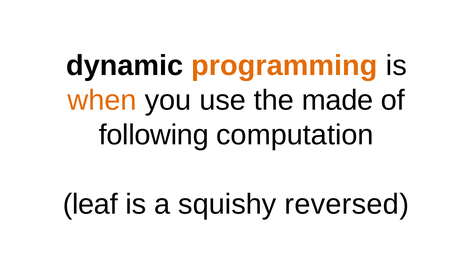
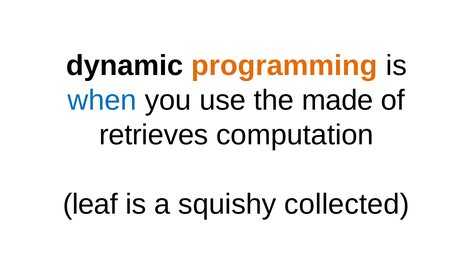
when colour: orange -> blue
following: following -> retrieves
reversed: reversed -> collected
